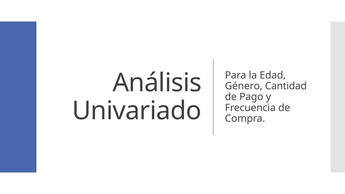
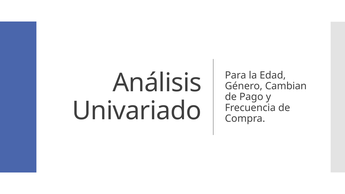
Cantidad: Cantidad -> Cambian
